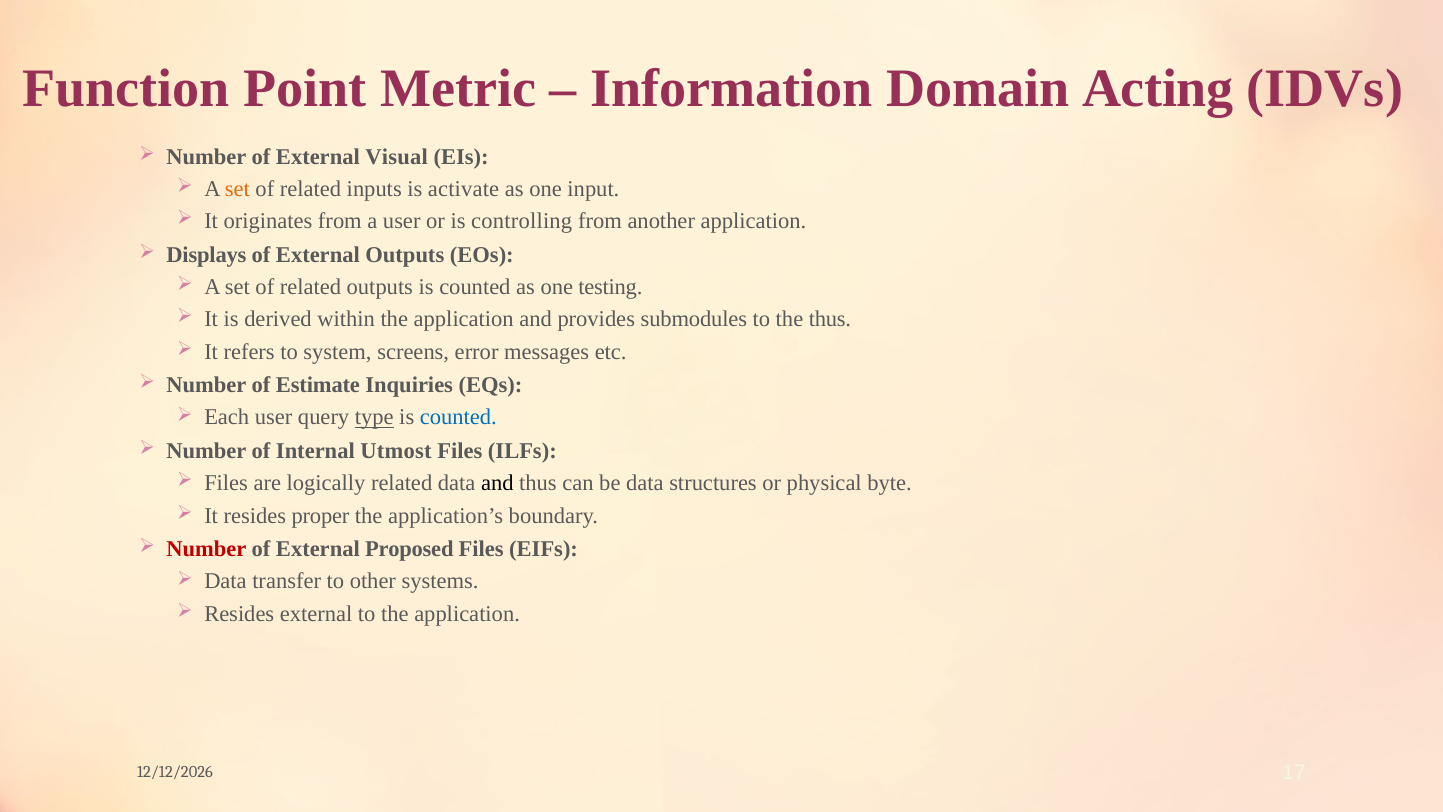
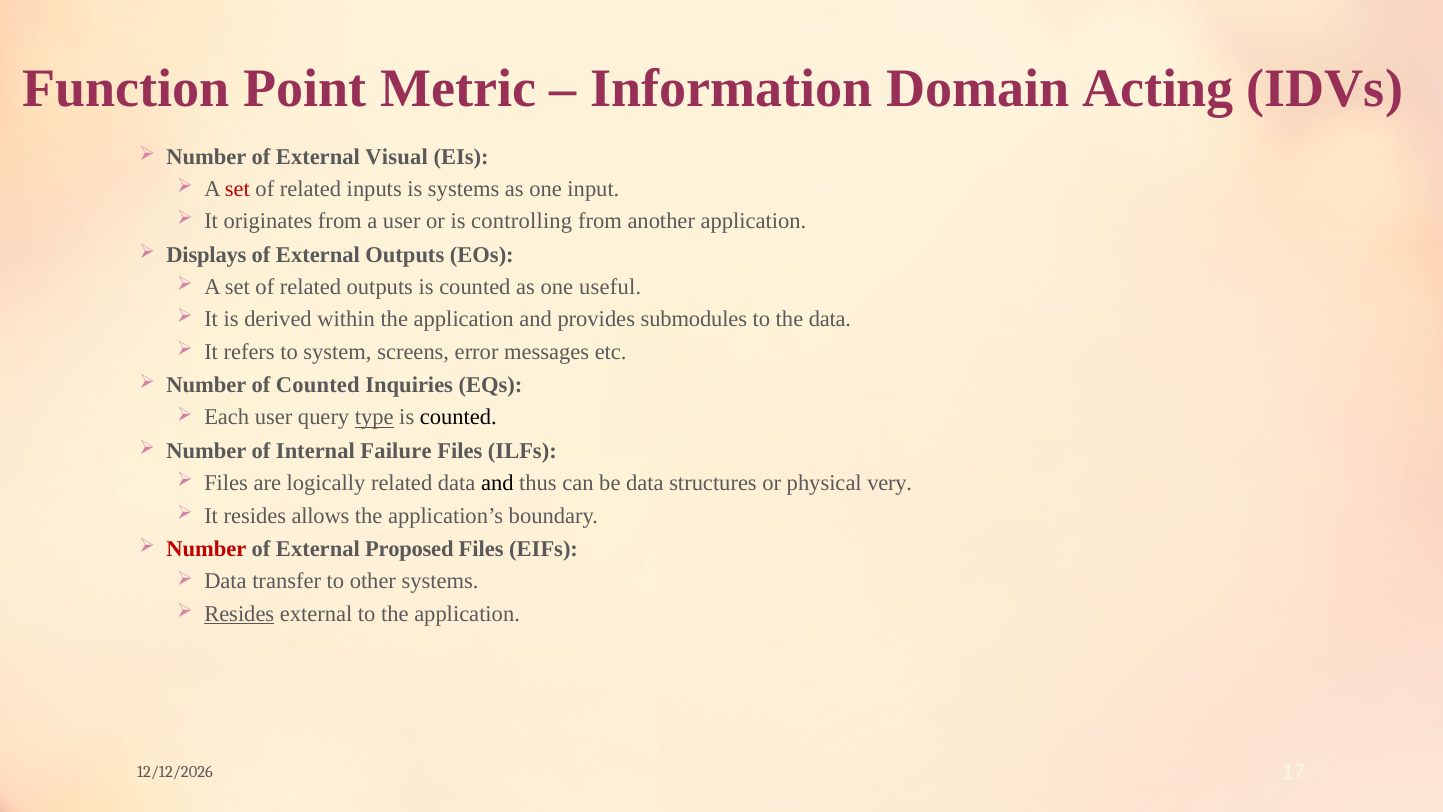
set at (237, 189) colour: orange -> red
is activate: activate -> systems
testing: testing -> useful
the thus: thus -> data
of Estimate: Estimate -> Counted
counted at (458, 417) colour: blue -> black
Utmost: Utmost -> Failure
byte: byte -> very
proper: proper -> allows
Resides at (239, 614) underline: none -> present
